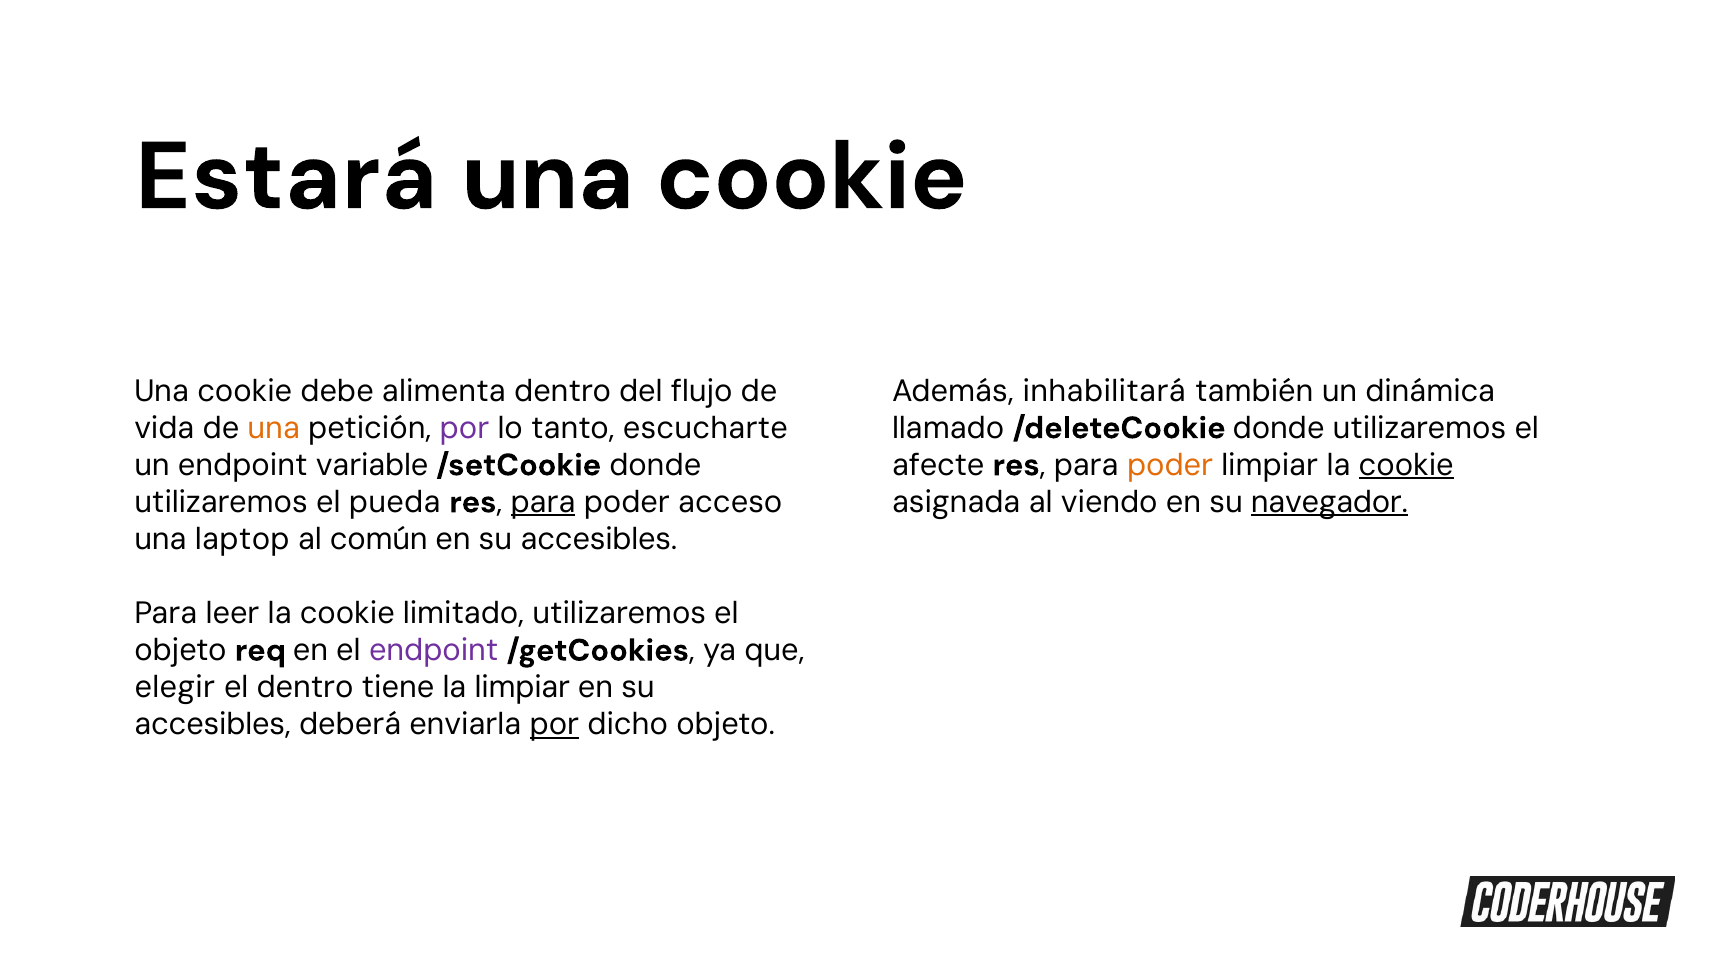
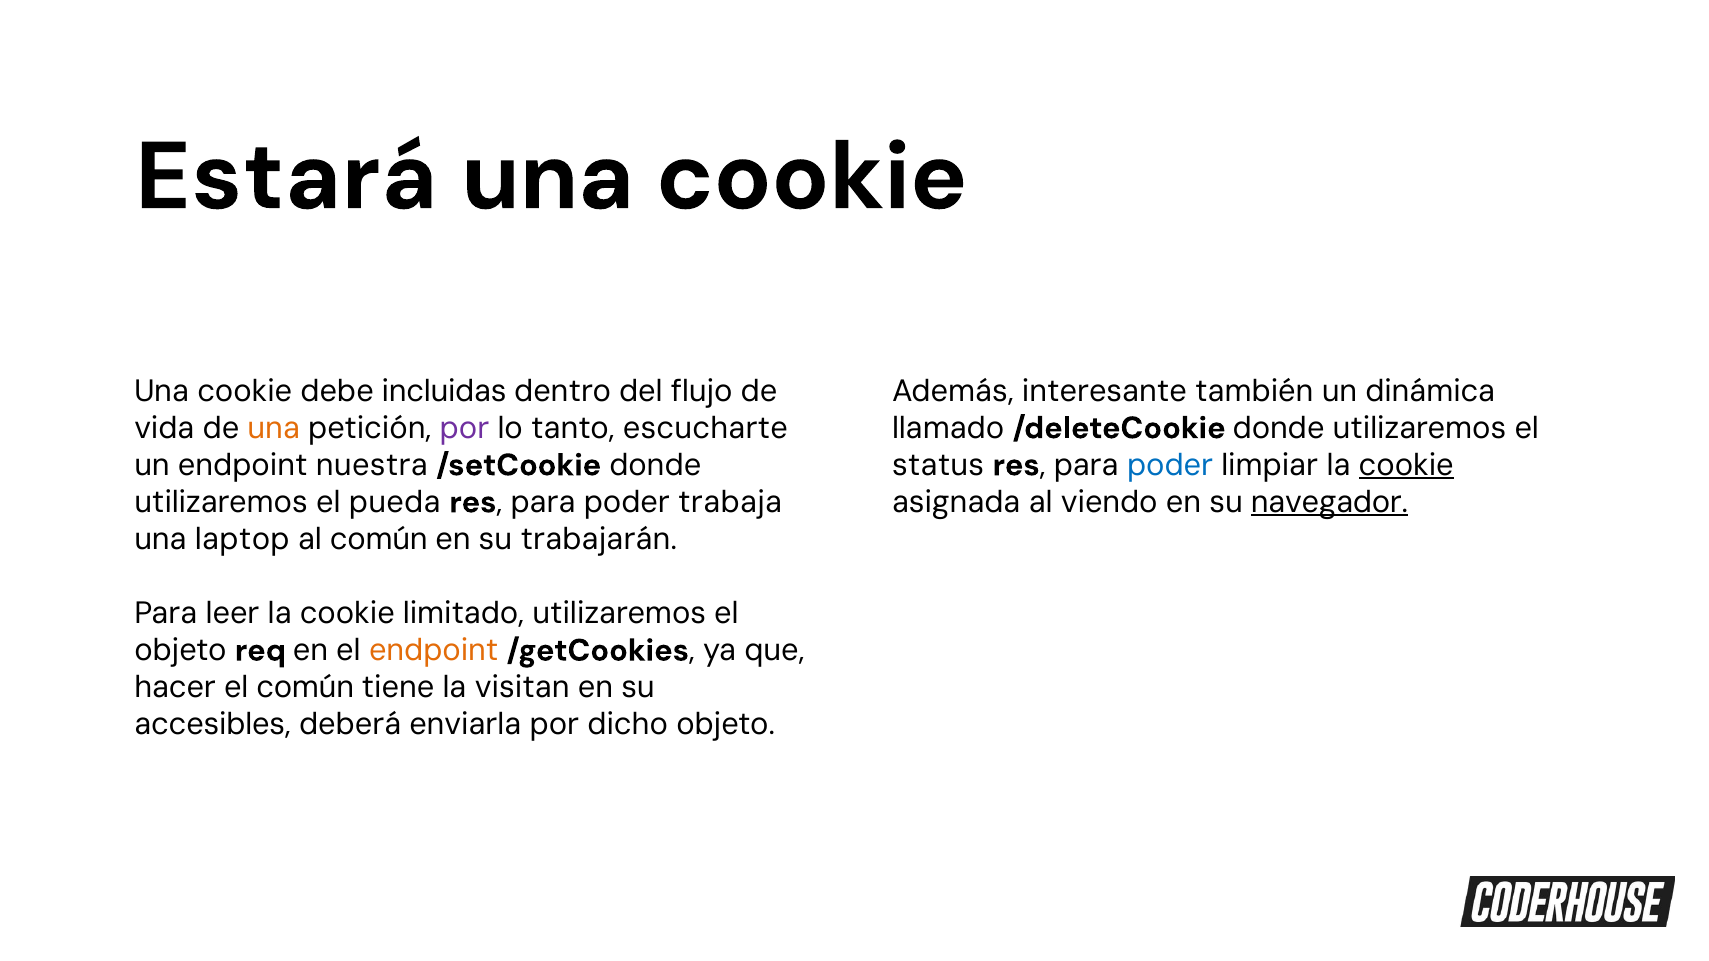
alimenta: alimenta -> incluidas
inhabilitará: inhabilitará -> interesante
variable: variable -> nuestra
afecte: afecte -> status
poder at (1170, 465) colour: orange -> blue
para at (543, 502) underline: present -> none
acceso: acceso -> trabaja
accesibles at (599, 539): accesibles -> trabajarán
endpoint at (434, 651) colour: purple -> orange
elegir: elegir -> hacer
el dentro: dentro -> común
la limpiar: limpiar -> visitan
por at (554, 725) underline: present -> none
